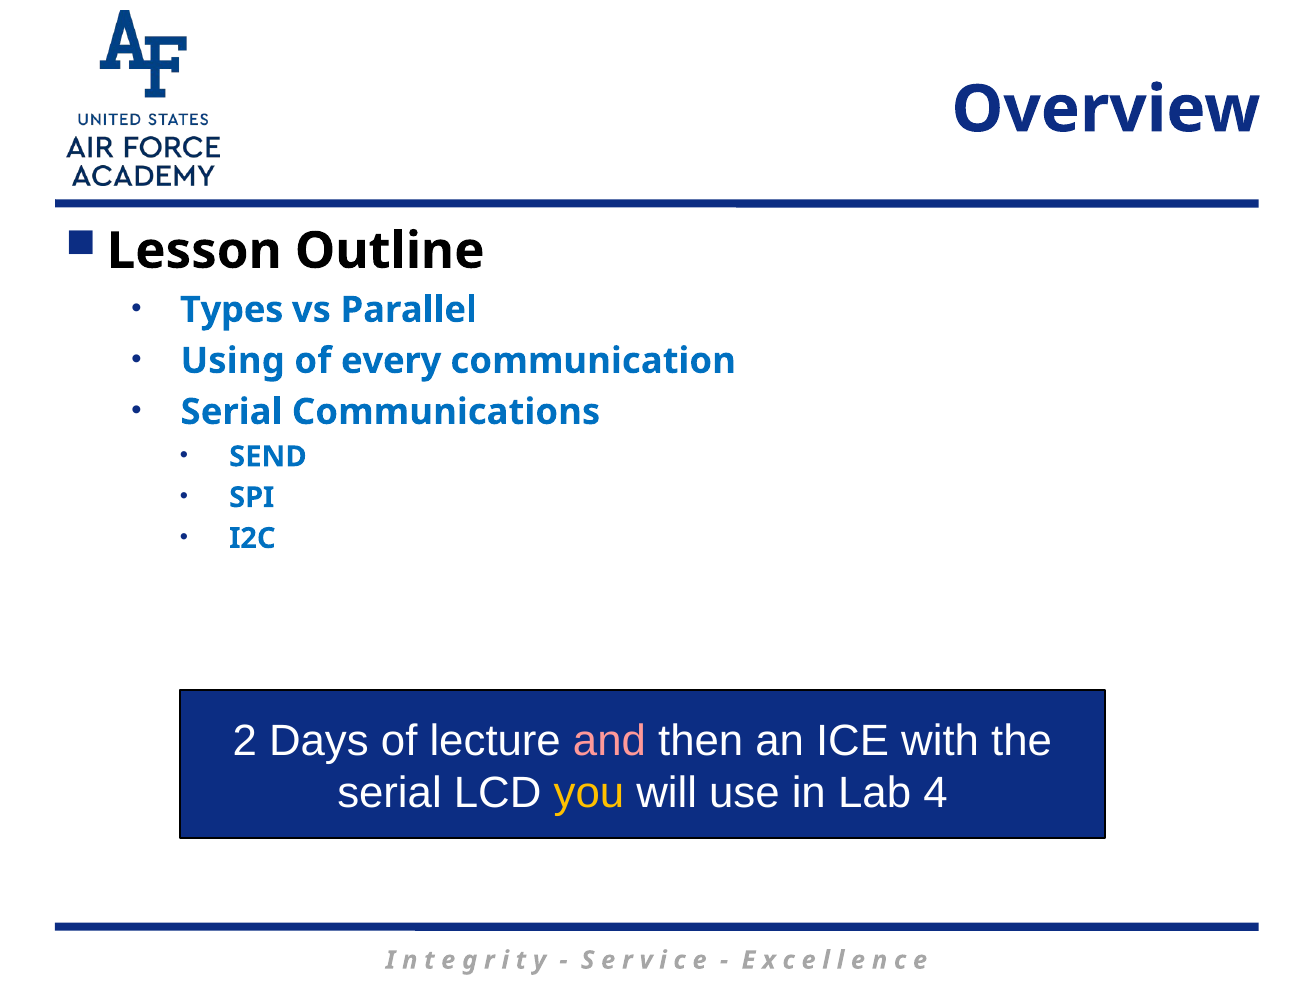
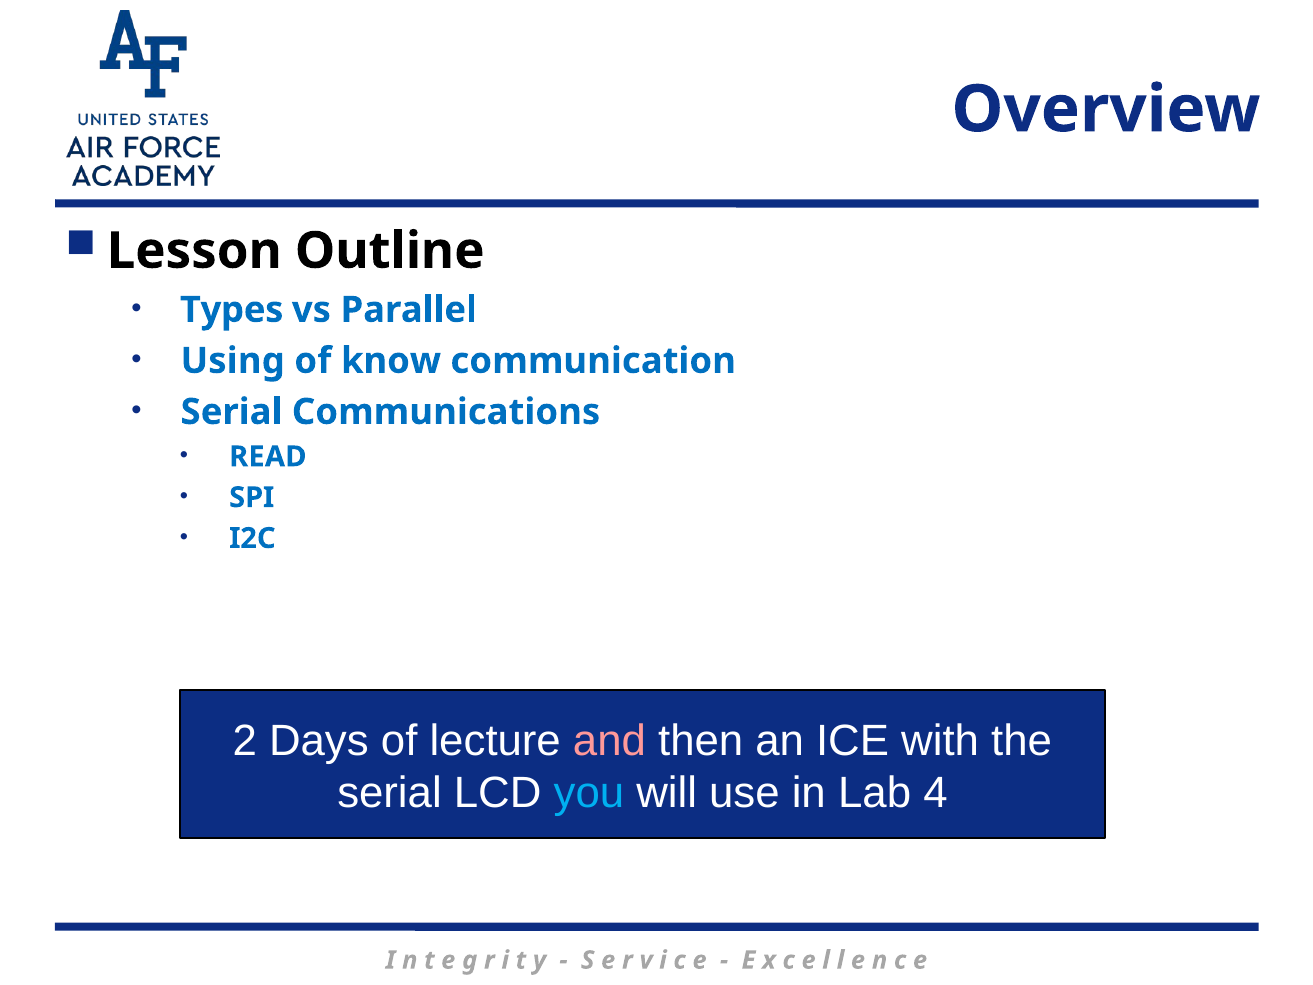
every: every -> know
SEND: SEND -> READ
you colour: yellow -> light blue
